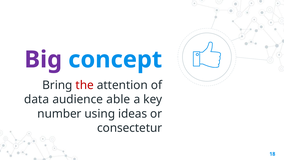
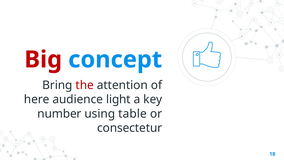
Big colour: purple -> red
data: data -> here
able: able -> light
ideas: ideas -> table
